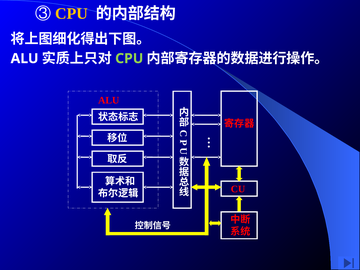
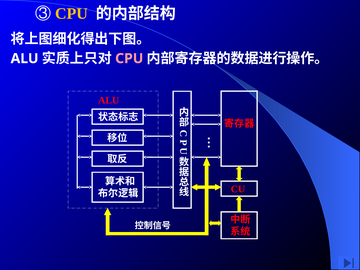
CPU at (129, 59) colour: light green -> pink
